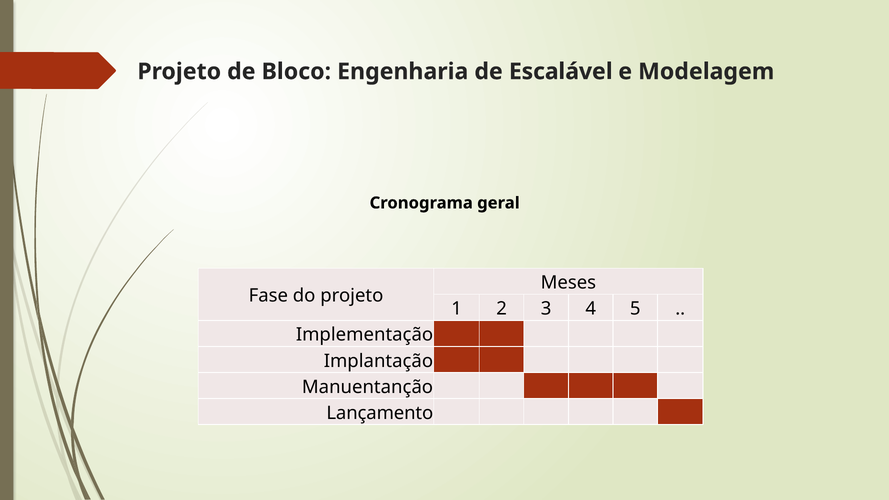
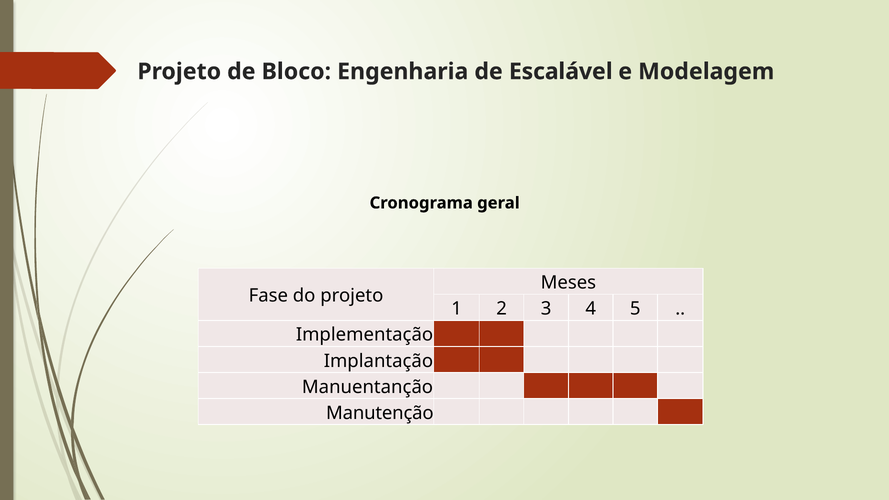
Lançamento: Lançamento -> Manutenção
